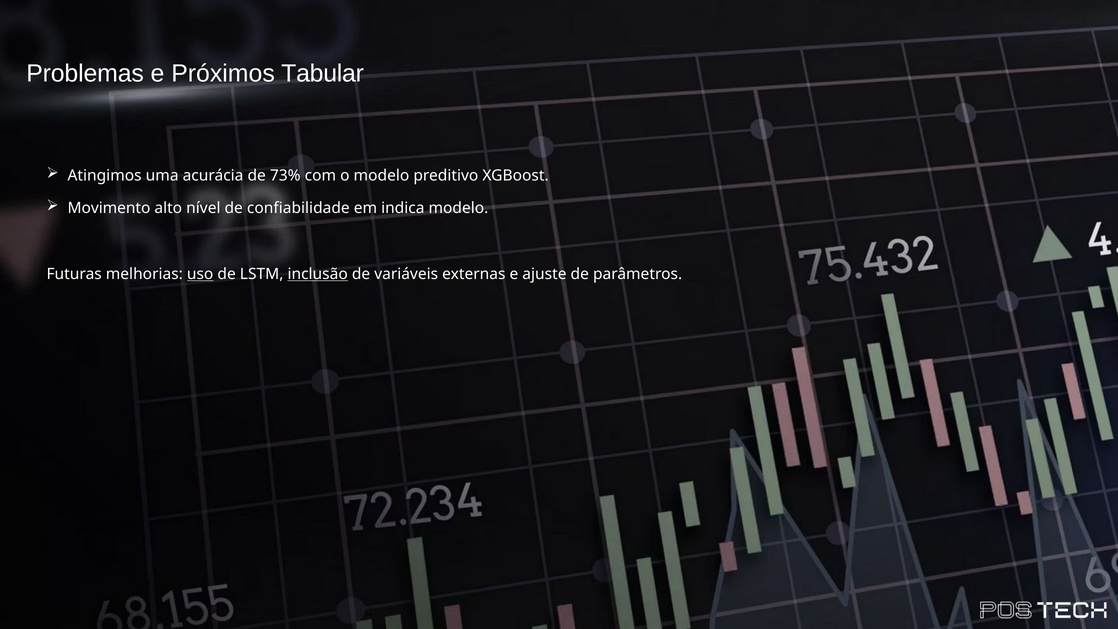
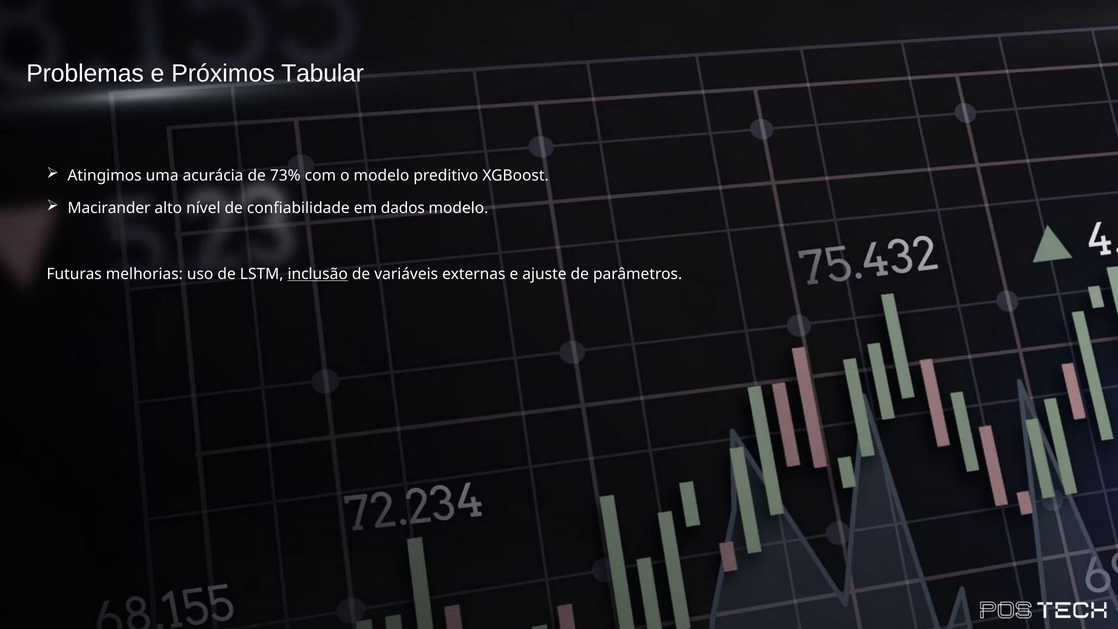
Movimento: Movimento -> Macirander
indica: indica -> dados
uso underline: present -> none
